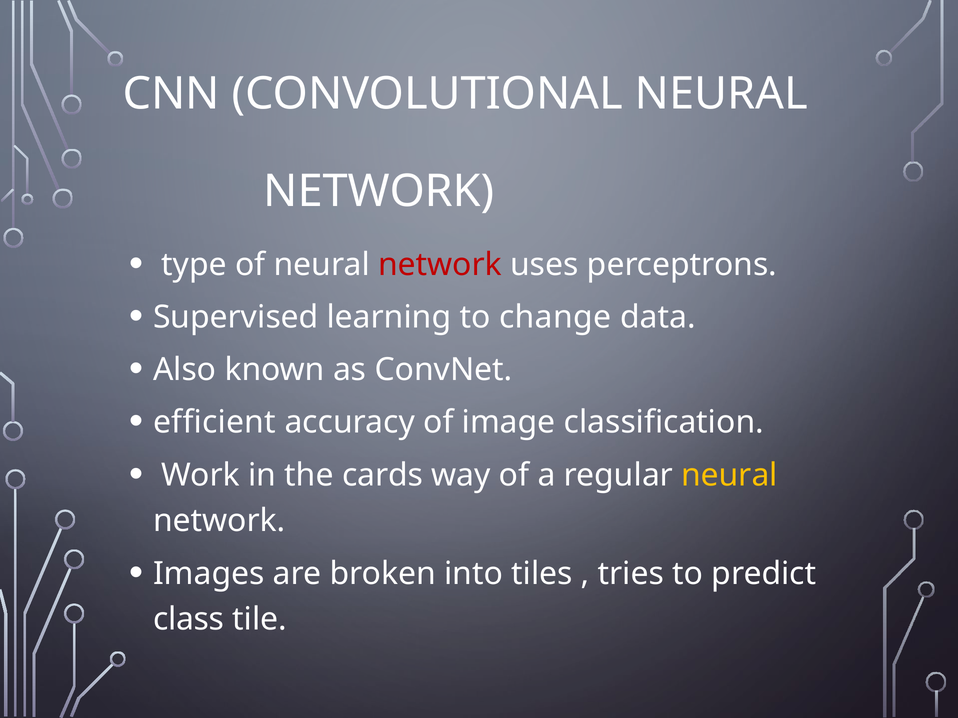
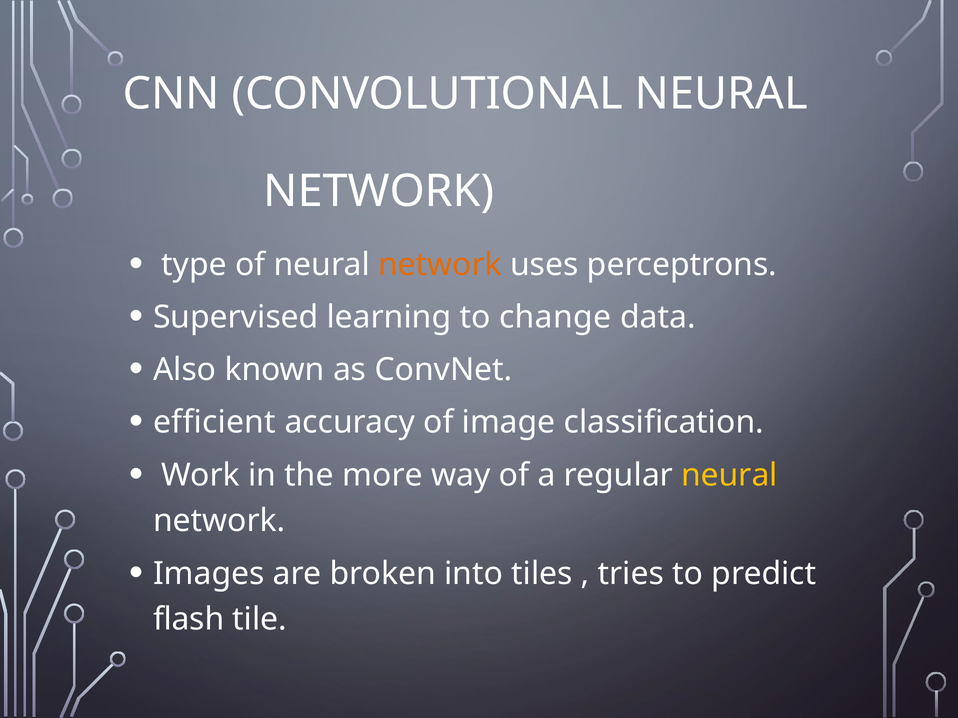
network at (440, 265) colour: red -> orange
cards: cards -> more
class: class -> flash
